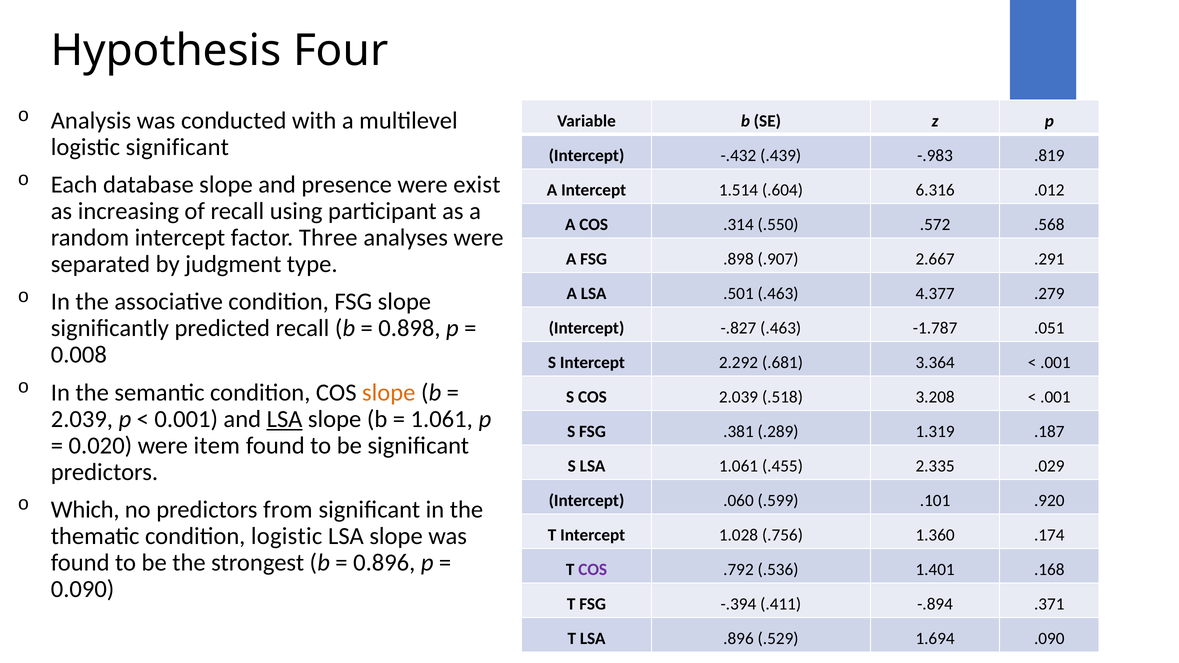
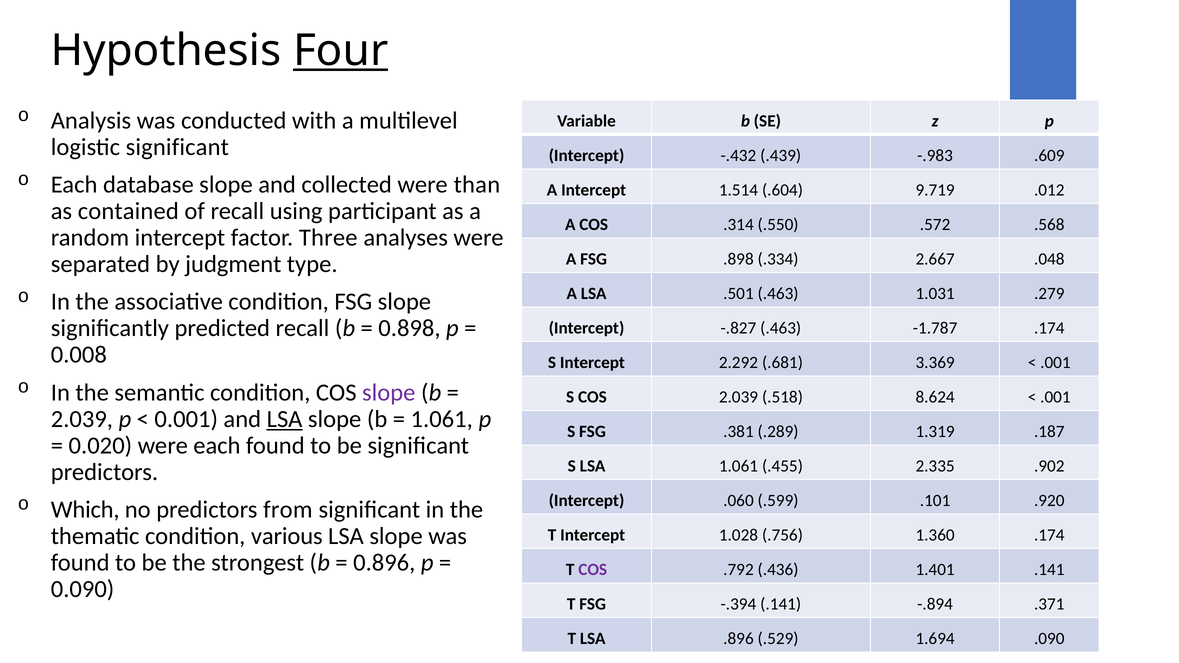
Four underline: none -> present
.819: .819 -> .609
presence: presence -> collected
exist: exist -> than
6.316: 6.316 -> 9.719
increasing: increasing -> contained
.907: .907 -> .334
.291: .291 -> .048
4.377: 4.377 -> 1.031
-1.787 .051: .051 -> .174
3.364: 3.364 -> 3.369
slope at (389, 393) colour: orange -> purple
3.208: 3.208 -> 8.624
were item: item -> each
.029: .029 -> .902
condition logistic: logistic -> various
.536: .536 -> .436
1.401 .168: .168 -> .141
-.394 .411: .411 -> .141
